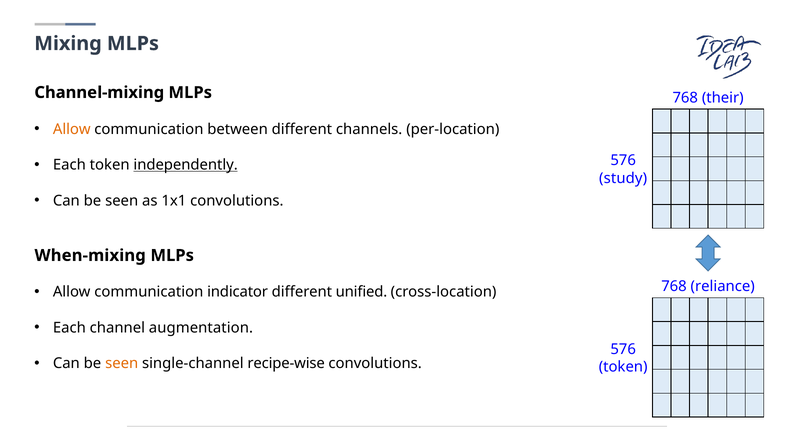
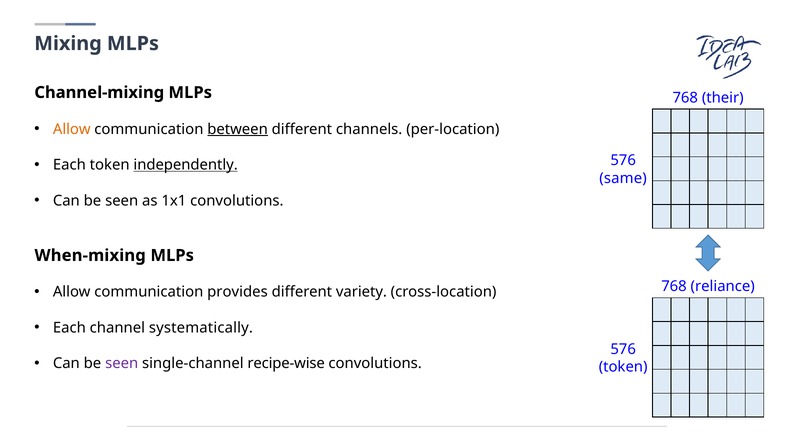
between underline: none -> present
study: study -> same
indicator: indicator -> provides
unified: unified -> variety
augmentation: augmentation -> systematically
seen at (122, 363) colour: orange -> purple
